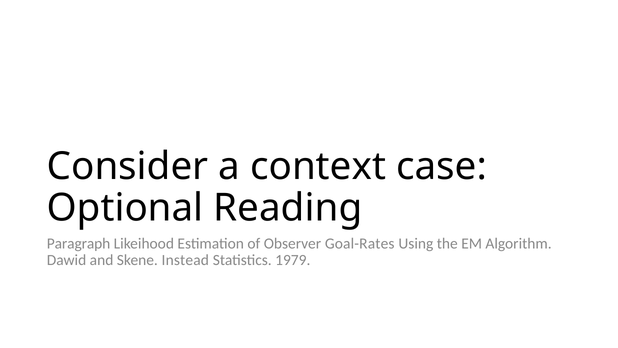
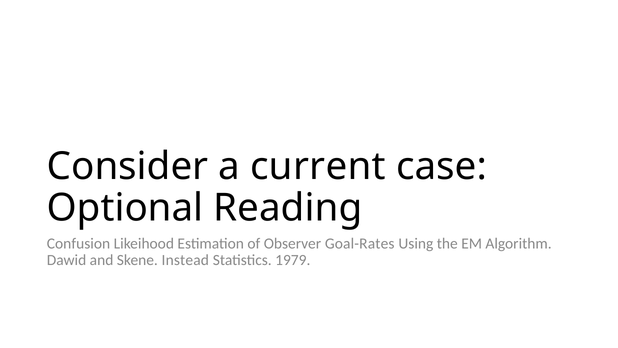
context: context -> current
Paragraph: Paragraph -> Confusion
